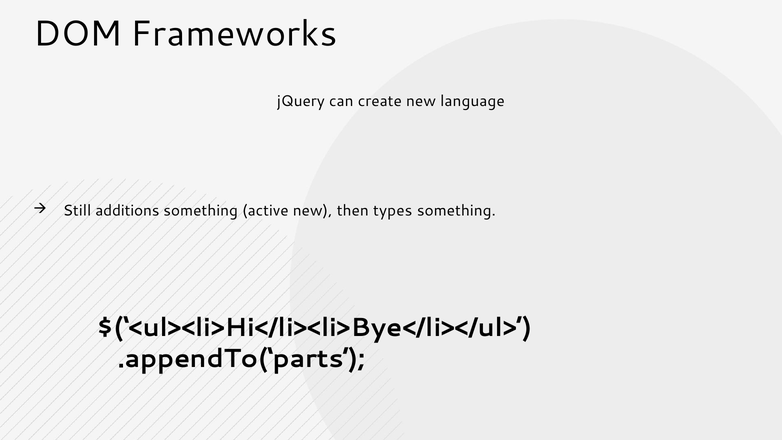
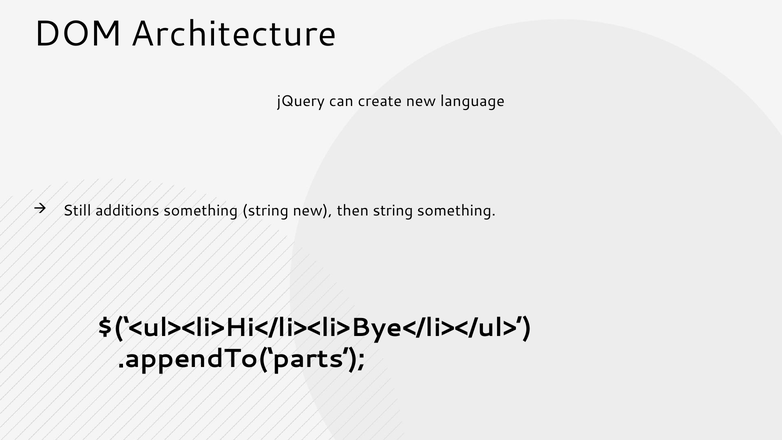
Frameworks: Frameworks -> Architecture
something active: active -> string
then types: types -> string
